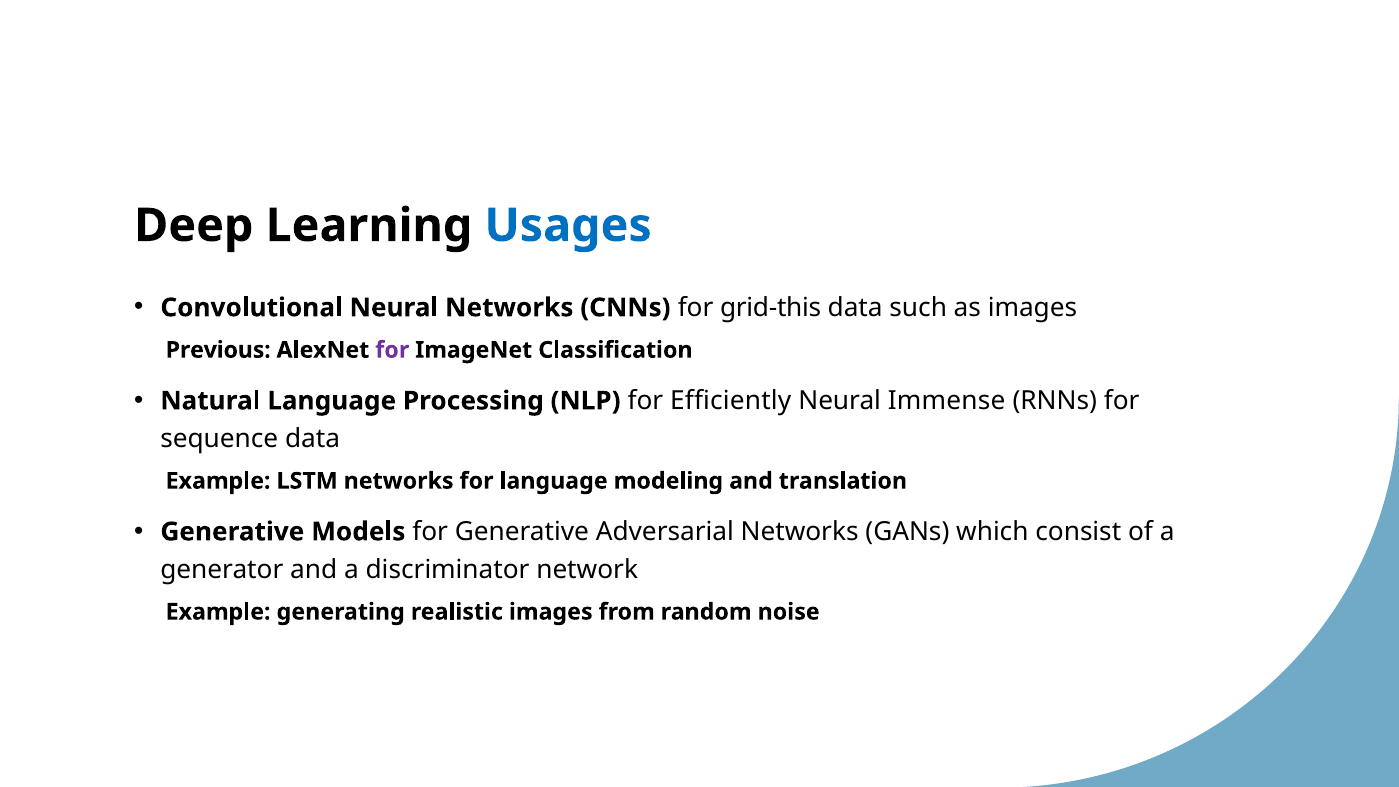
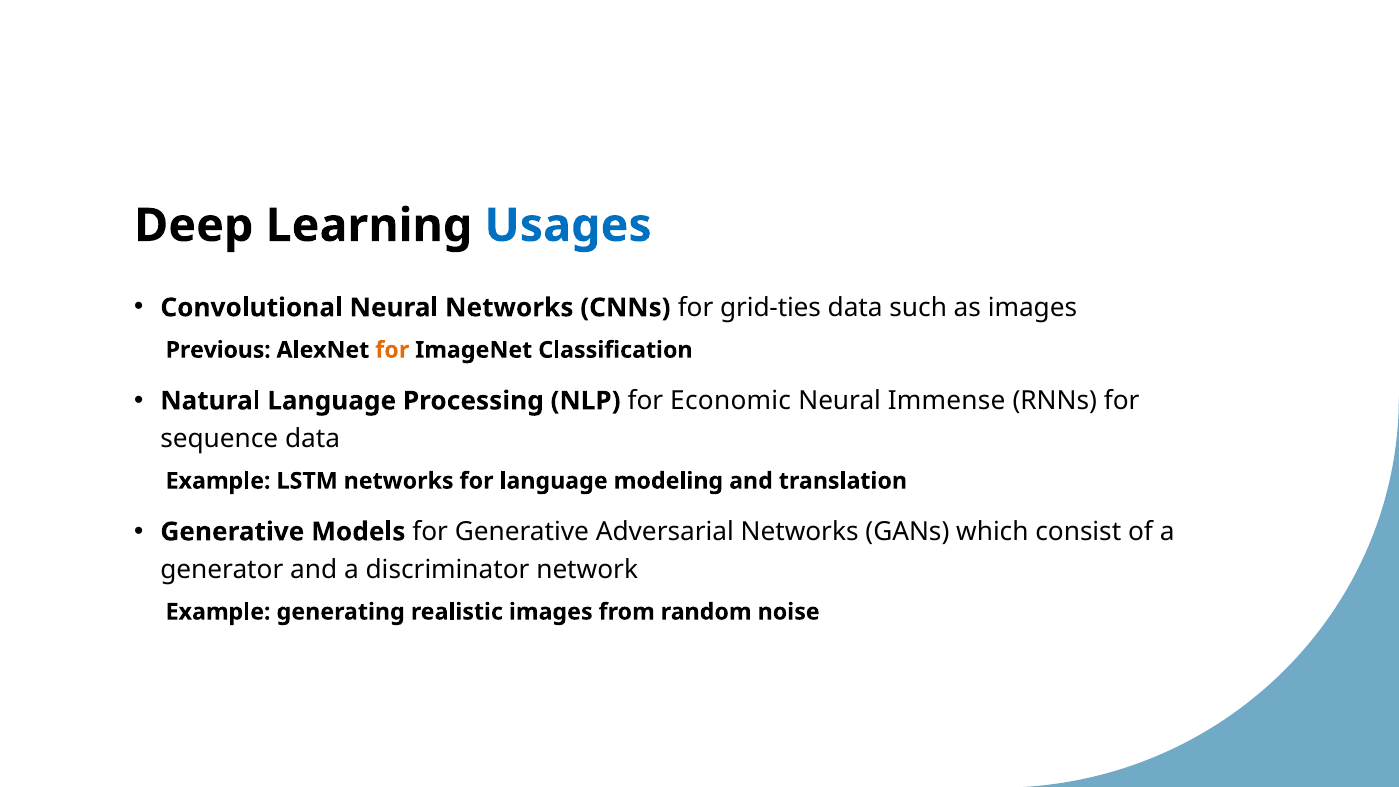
grid-this: grid-this -> grid-ties
for at (392, 350) colour: purple -> orange
Efficiently: Efficiently -> Economic
